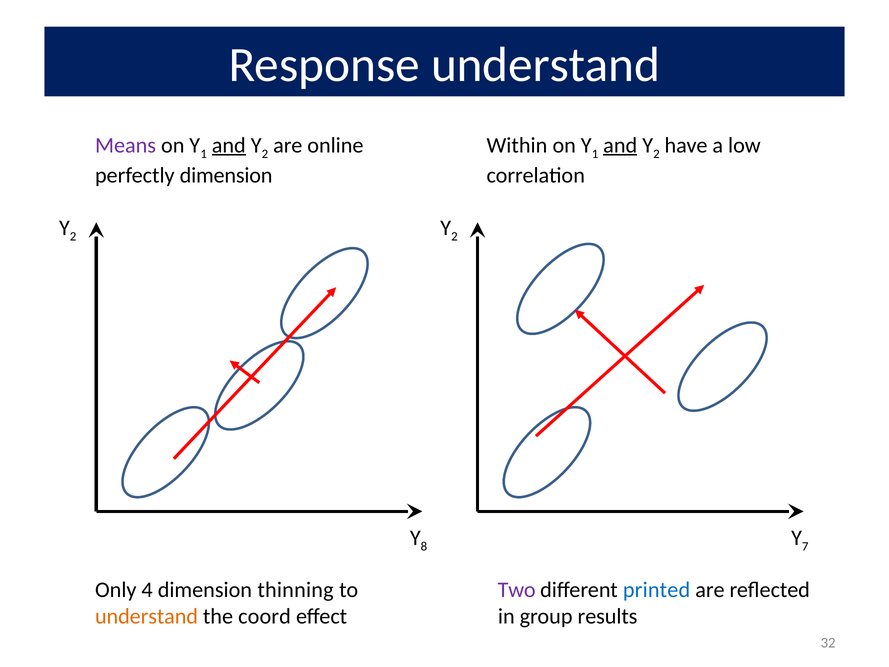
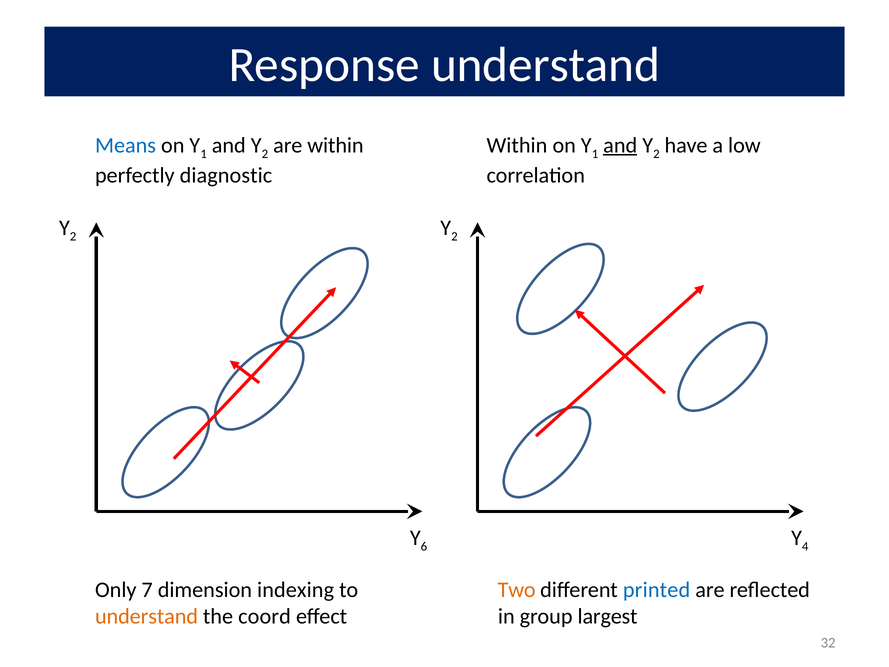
Means colour: purple -> blue
and at (229, 145) underline: present -> none
are online: online -> within
perfectly dimension: dimension -> diagnostic
8: 8 -> 6
7: 7 -> 4
4: 4 -> 7
thinning: thinning -> indexing
Two colour: purple -> orange
results: results -> largest
